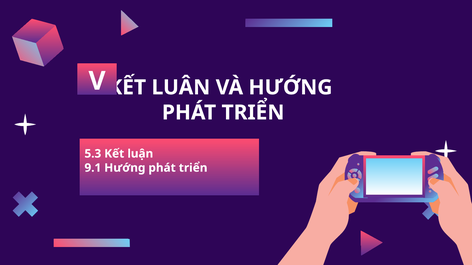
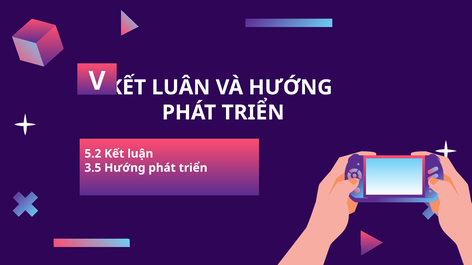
5.3: 5.3 -> 5.2
9.1: 9.1 -> 3.5
